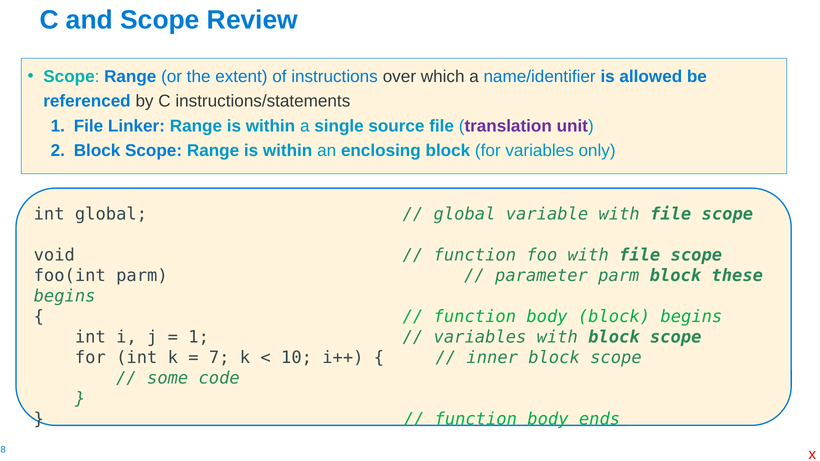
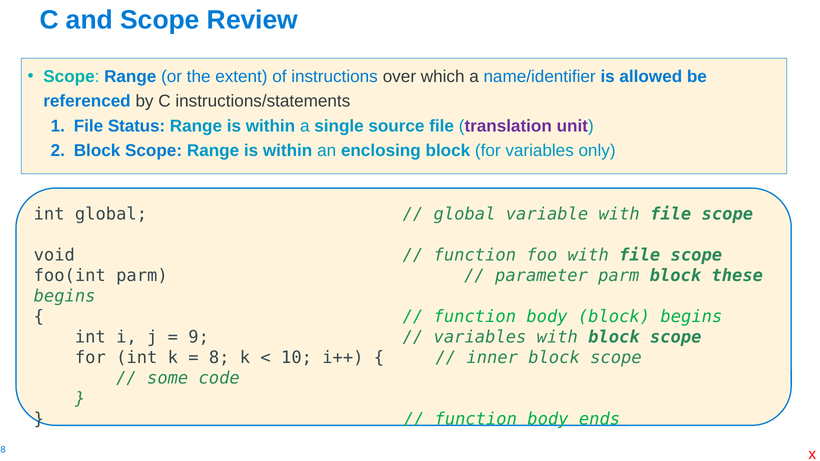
Linker: Linker -> Status
1 at (199, 337): 1 -> 9
7: 7 -> 8
